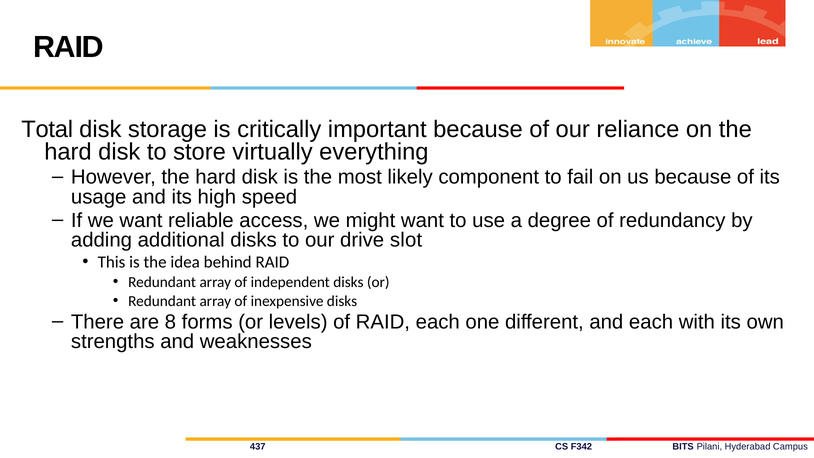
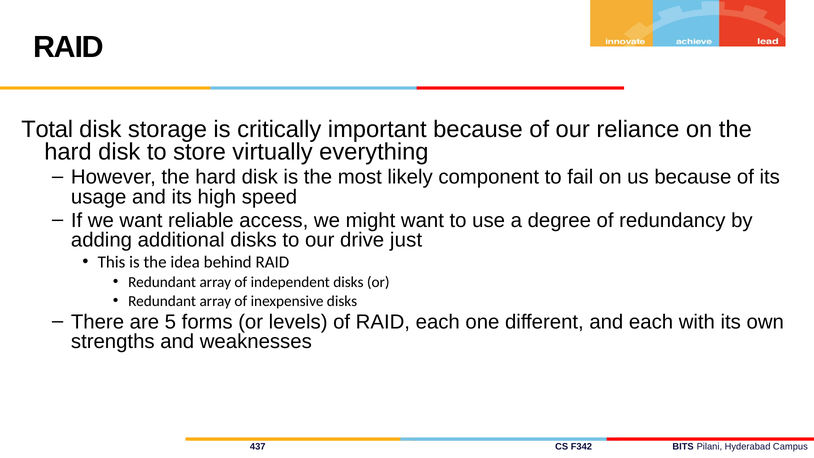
slot: slot -> just
8: 8 -> 5
